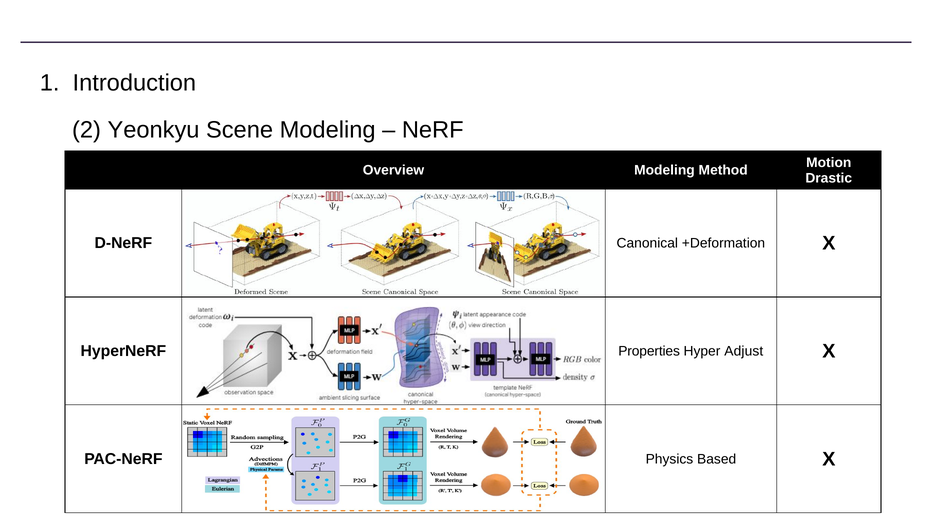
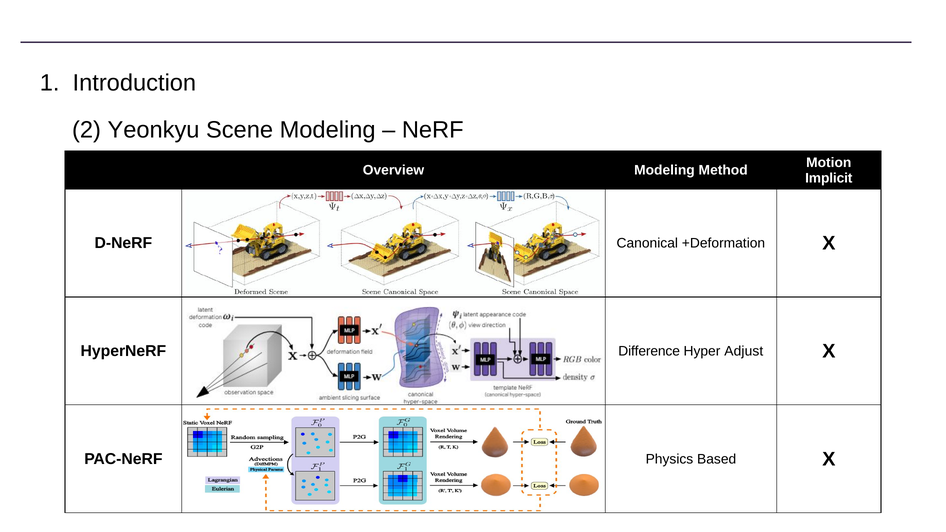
Drastic: Drastic -> Implicit
Properties: Properties -> Difference
